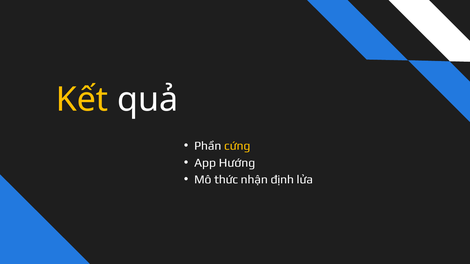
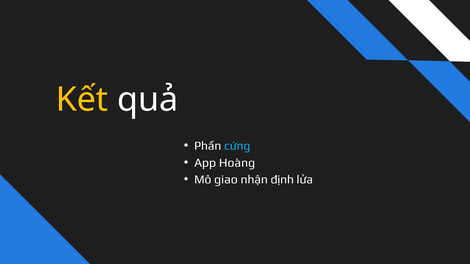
cứng colour: yellow -> light blue
Hướng: Hướng -> Hoàng
thức: thức -> giao
